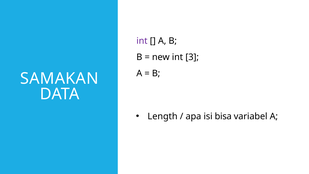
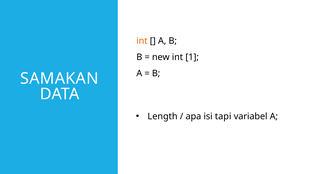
int at (142, 41) colour: purple -> orange
3: 3 -> 1
bisa: bisa -> tapi
